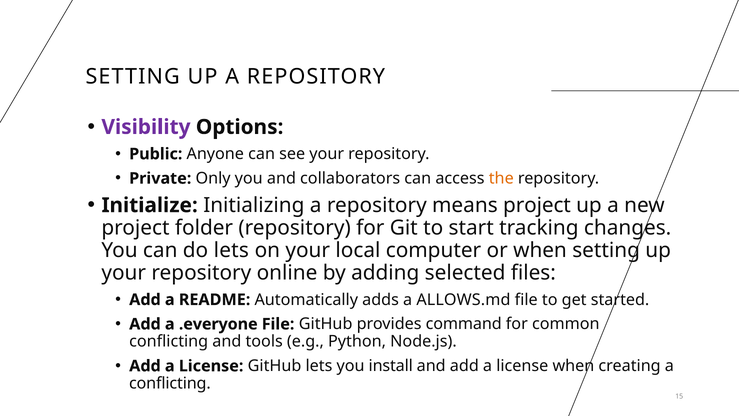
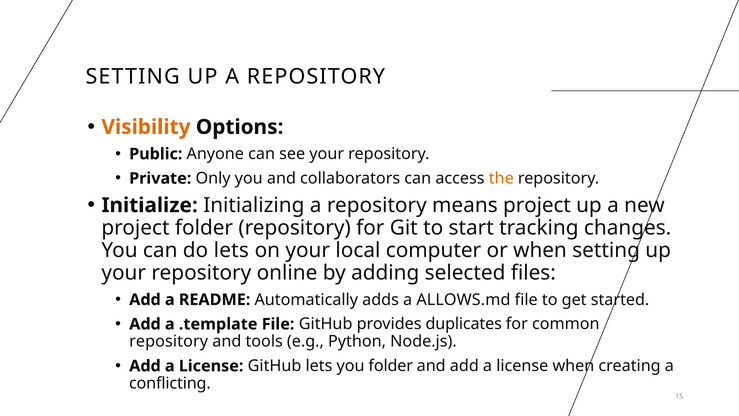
Visibility colour: purple -> orange
.everyone: .everyone -> .template
command: command -> duplicates
conflicting at (169, 341): conflicting -> repository
you install: install -> folder
